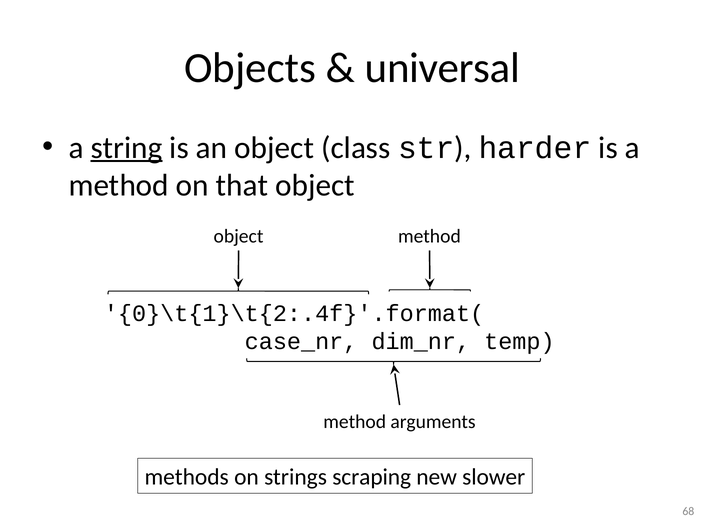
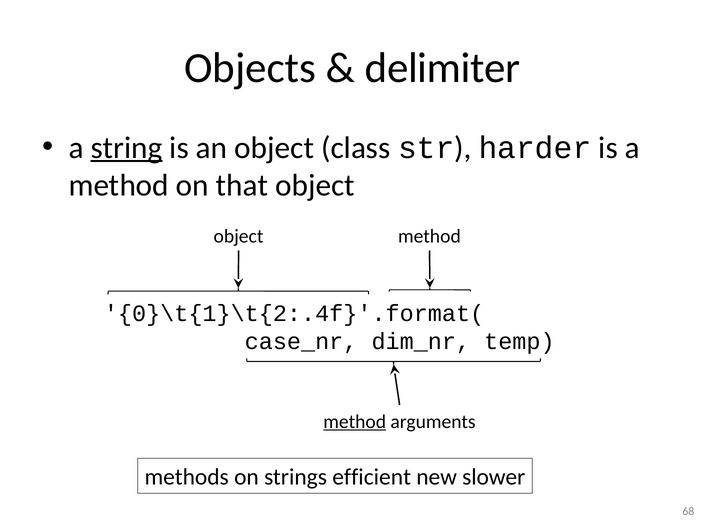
universal: universal -> delimiter
method at (355, 422) underline: none -> present
scraping: scraping -> efficient
